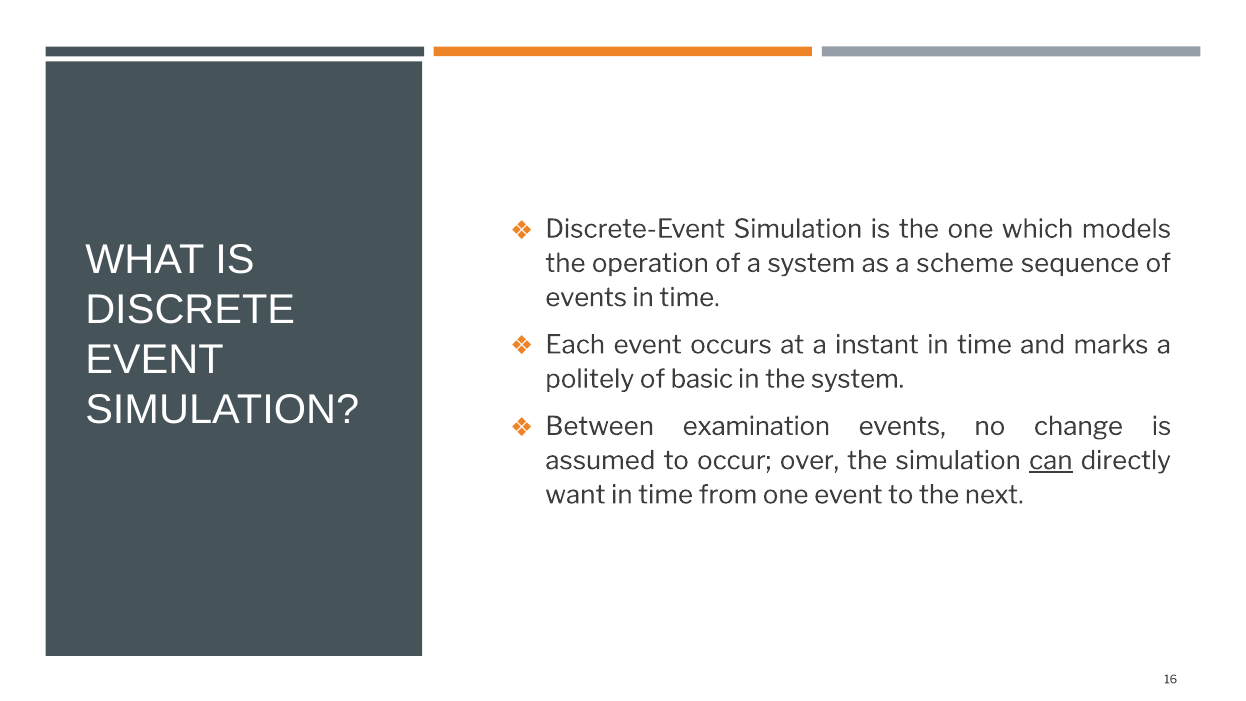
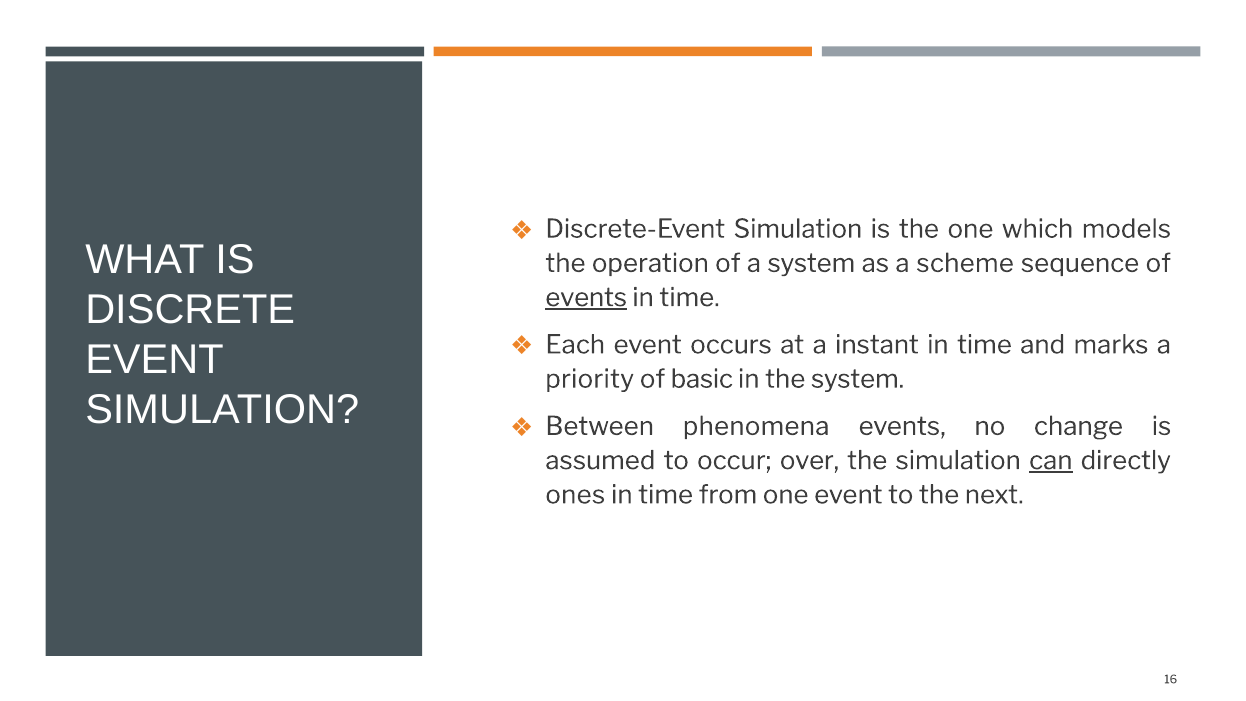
events at (586, 298) underline: none -> present
politely: politely -> priority
examination: examination -> phenomena
want: want -> ones
